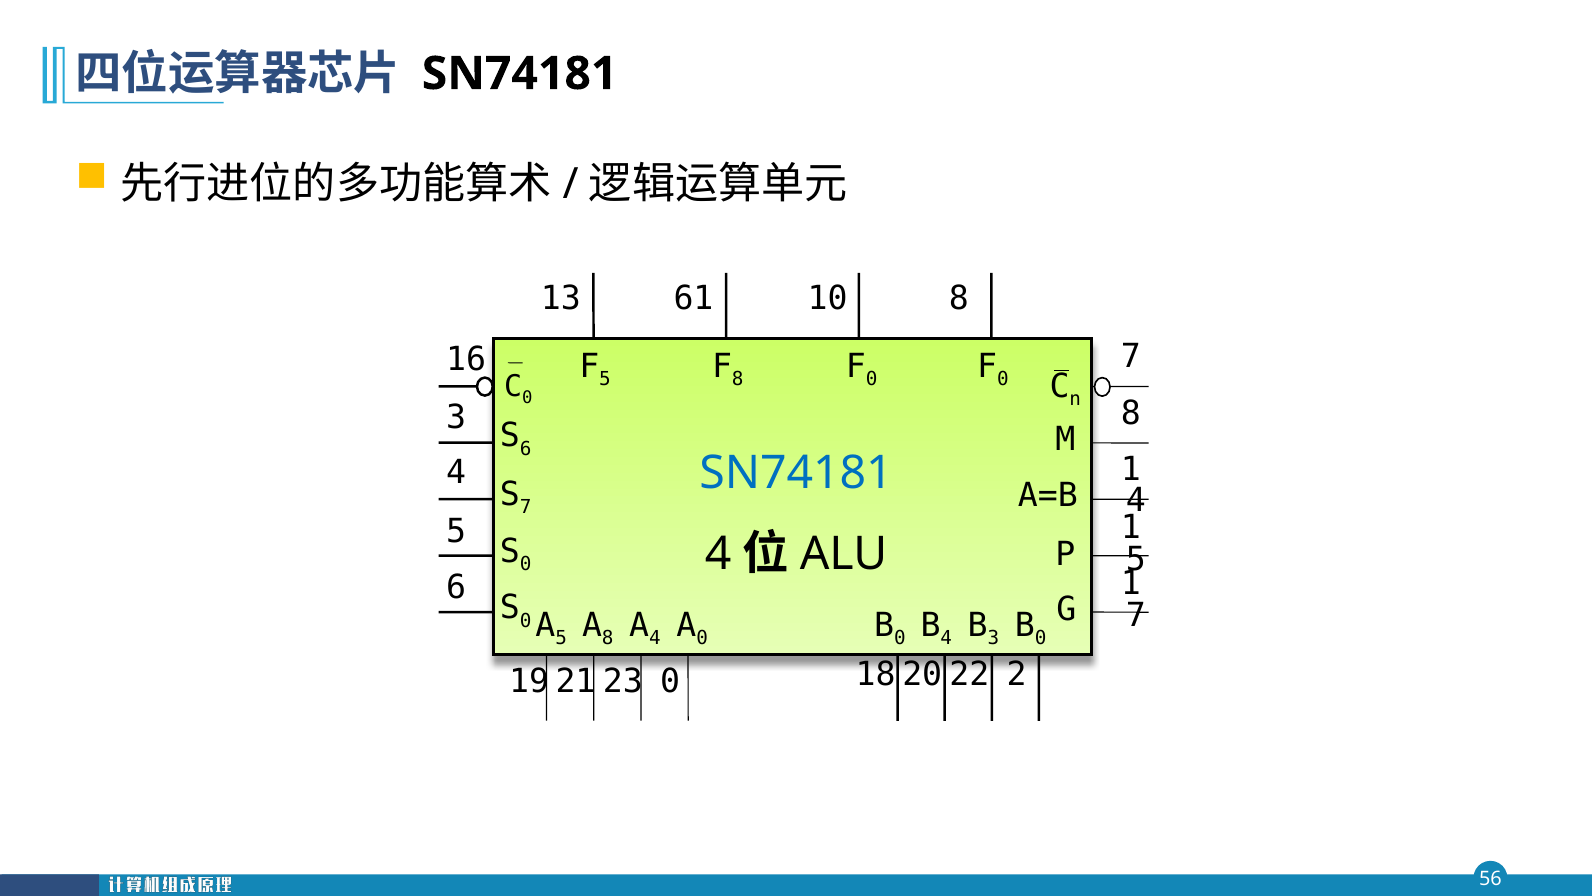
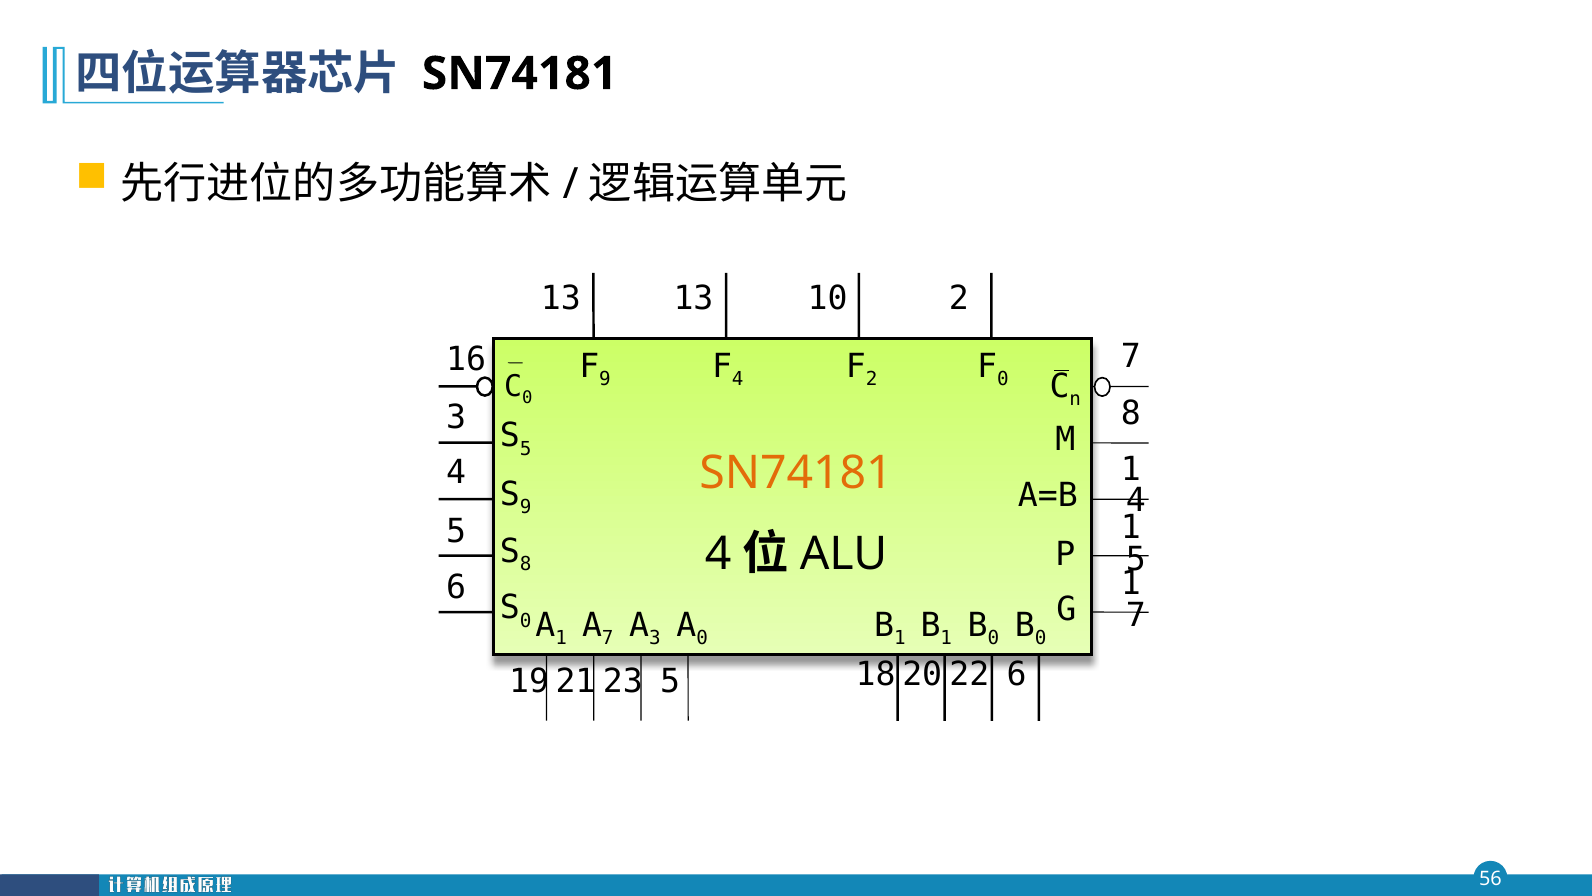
13 61: 61 -> 13
10 8: 8 -> 2
5 at (605, 379): 5 -> 9
8 at (738, 379): 8 -> 4
0 at (872, 379): 0 -> 2
6 at (526, 449): 6 -> 5
SN74181 at (796, 473) colour: blue -> orange
7 at (526, 507): 7 -> 9
0 at (526, 564): 0 -> 8
5 at (561, 638): 5 -> 1
8 at (608, 638): 8 -> 7
4 at (655, 638): 4 -> 3
0 at (900, 638): 0 -> 1
4 at (946, 638): 4 -> 1
3 at (993, 638): 3 -> 0
2 at (1017, 674): 2 -> 6
0 at (670, 681): 0 -> 5
